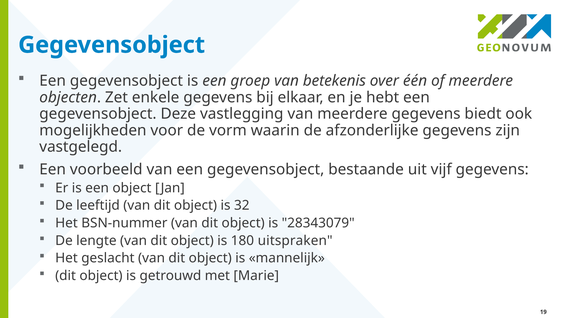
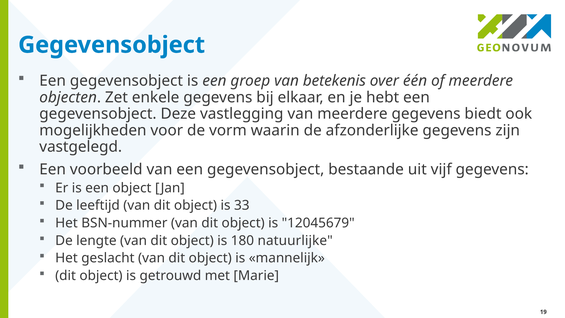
32: 32 -> 33
28343079: 28343079 -> 12045679
uitspraken: uitspraken -> natuurlijke
